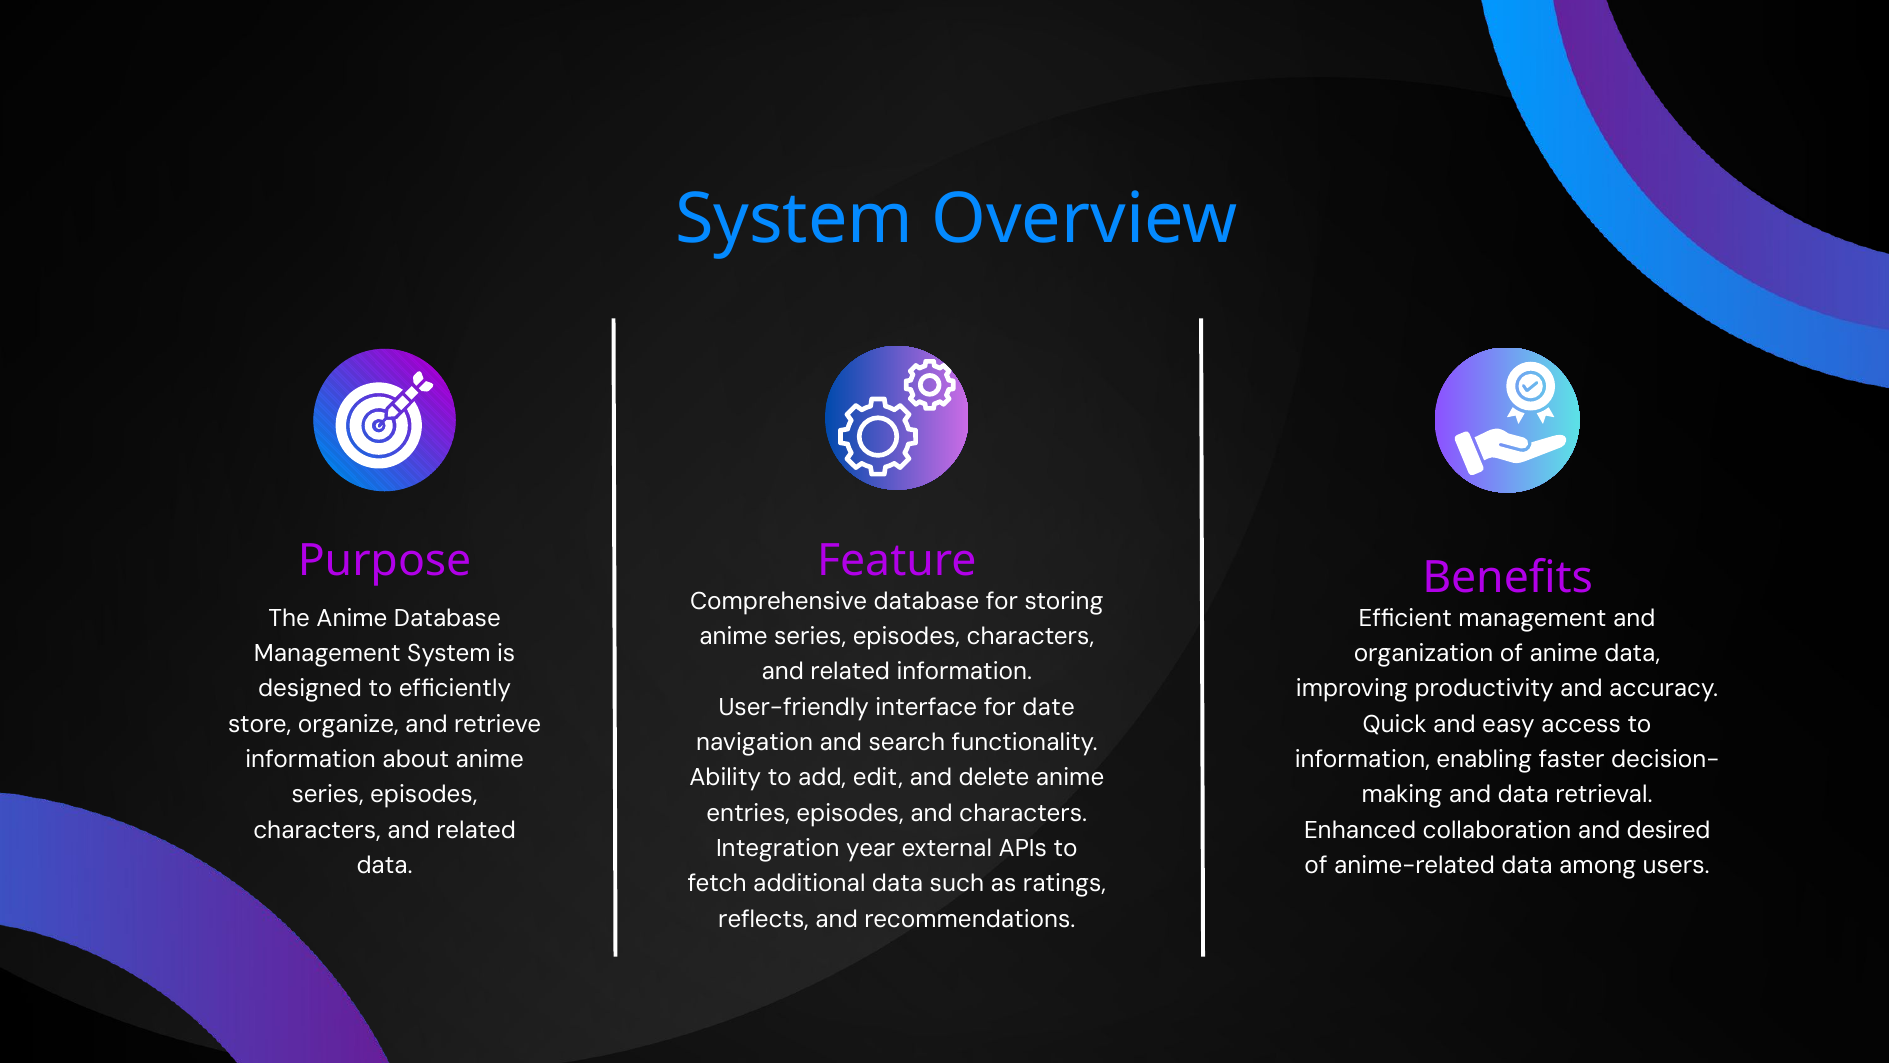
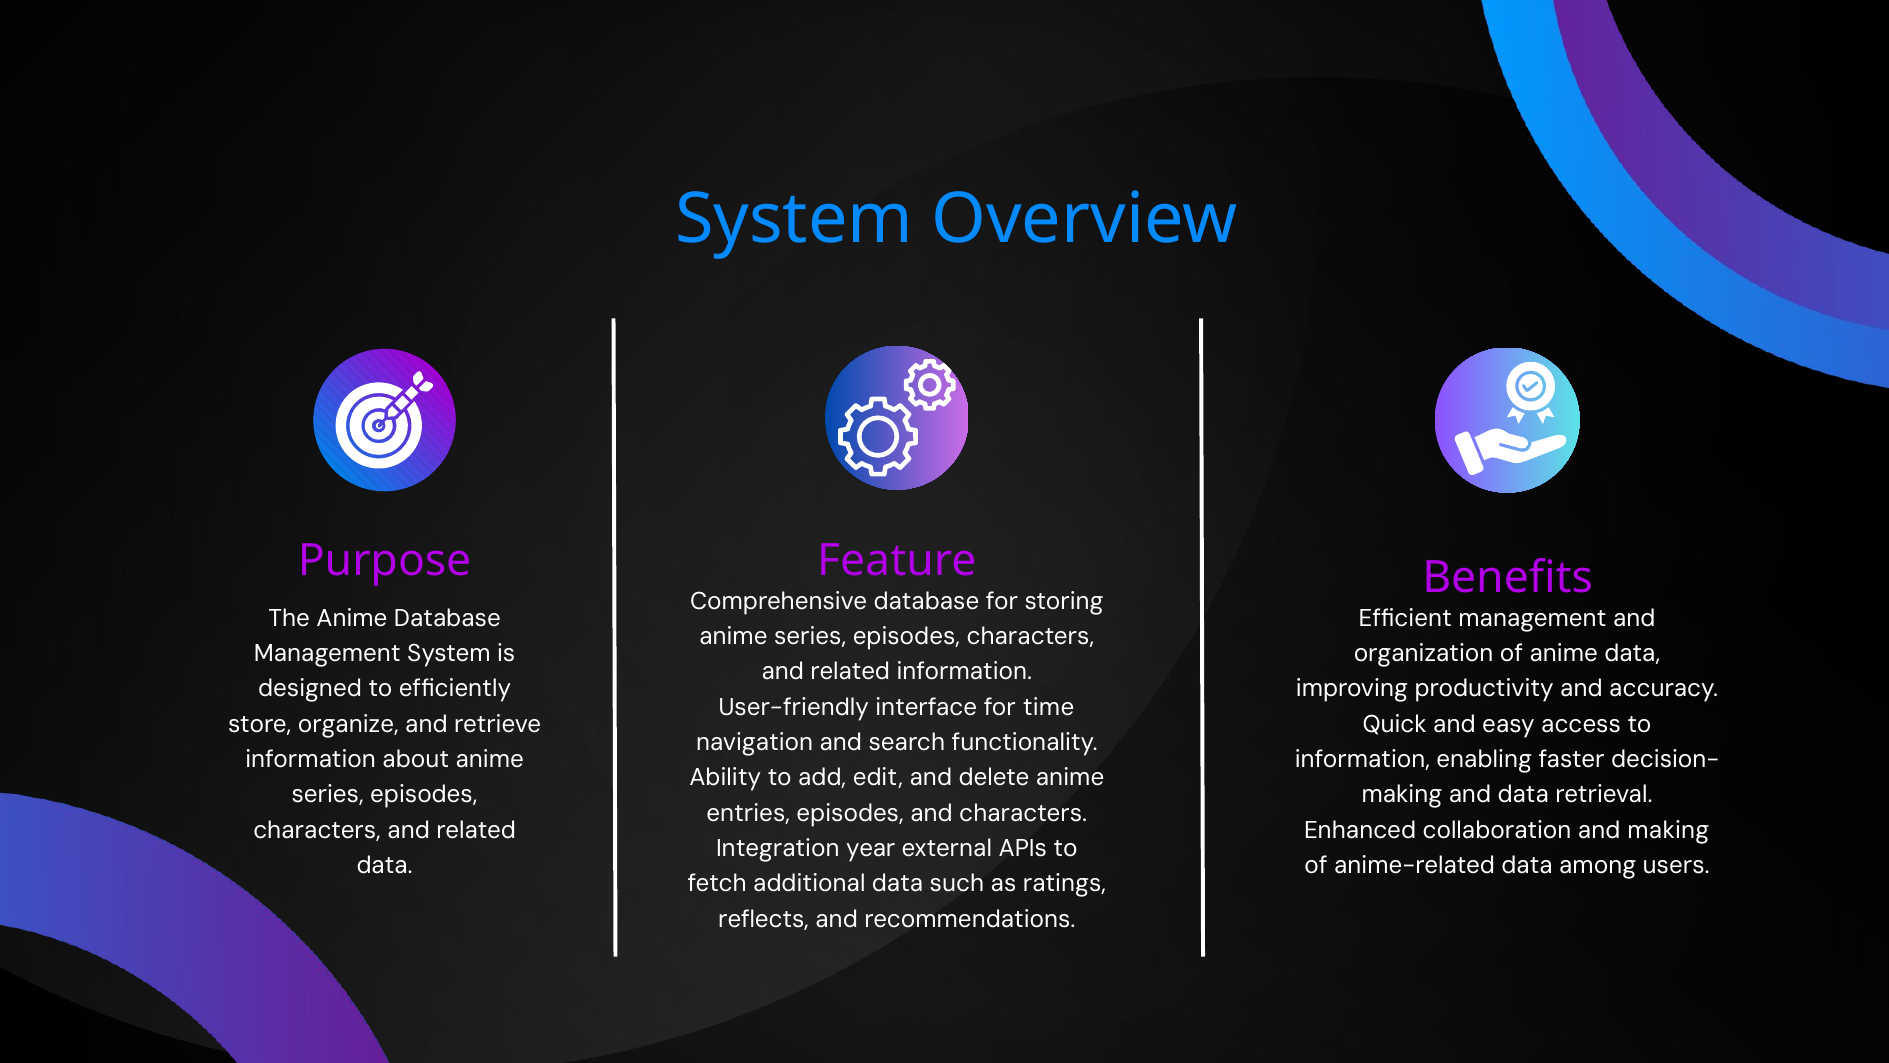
date: date -> time
and desired: desired -> making
